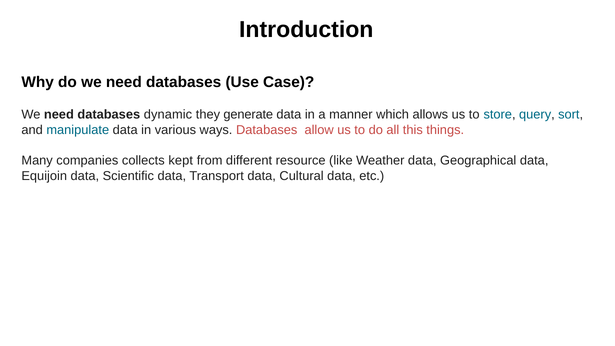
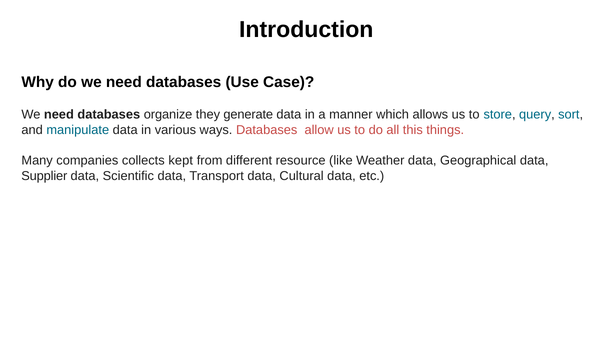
dynamic: dynamic -> organize
Equijoin: Equijoin -> Supplier
